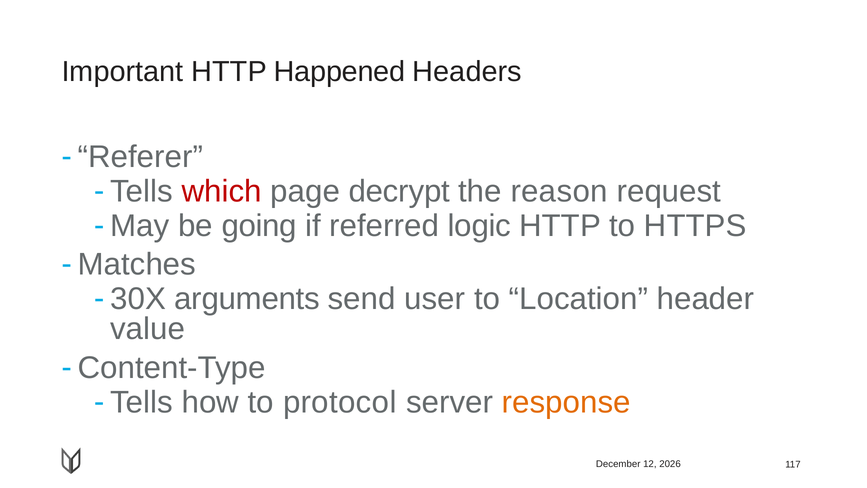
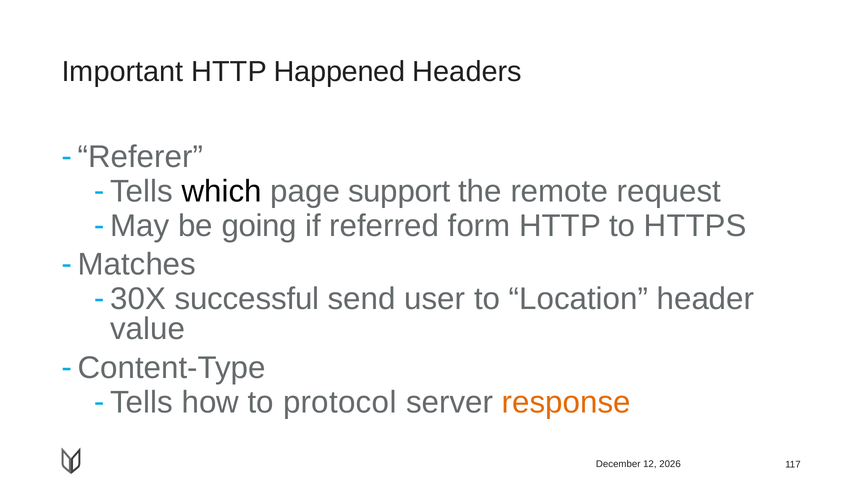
which colour: red -> black
decrypt: decrypt -> support
reason: reason -> remote
logic: logic -> form
arguments: arguments -> successful
